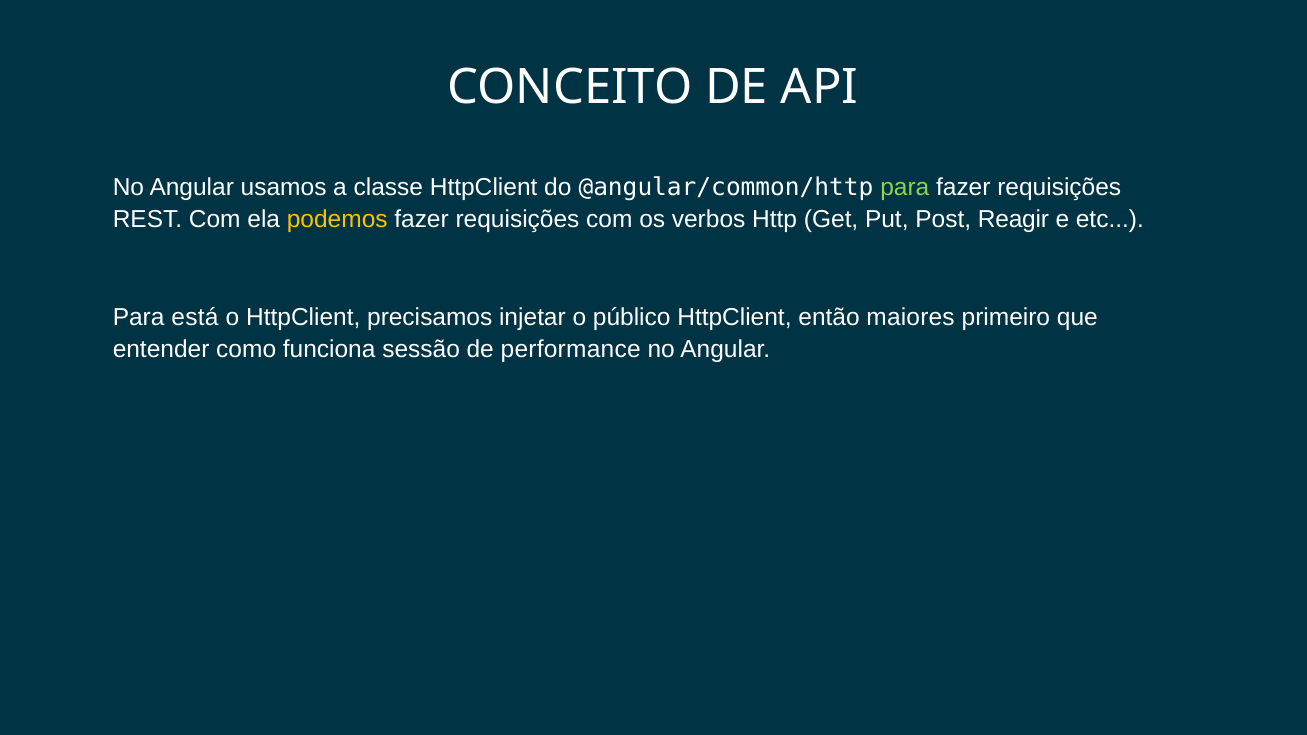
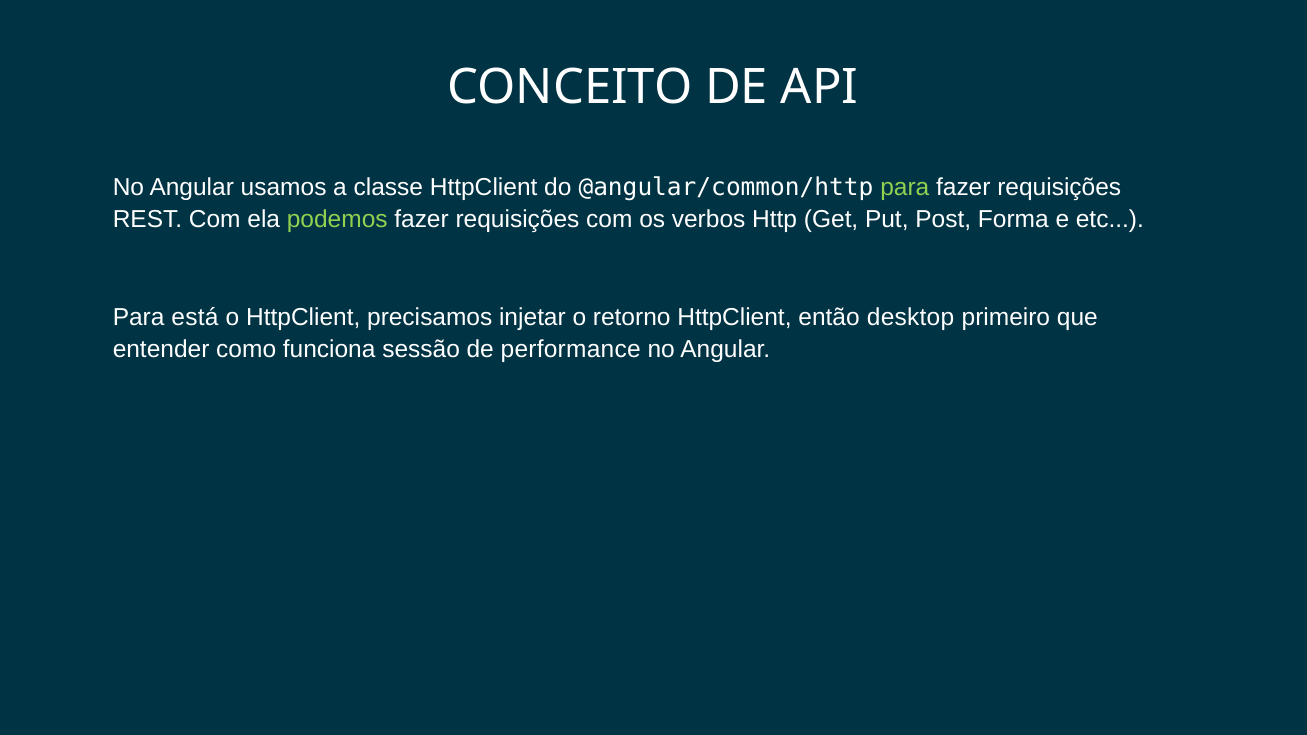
podemos colour: yellow -> light green
Reagir: Reagir -> Forma
público: público -> retorno
maiores: maiores -> desktop
